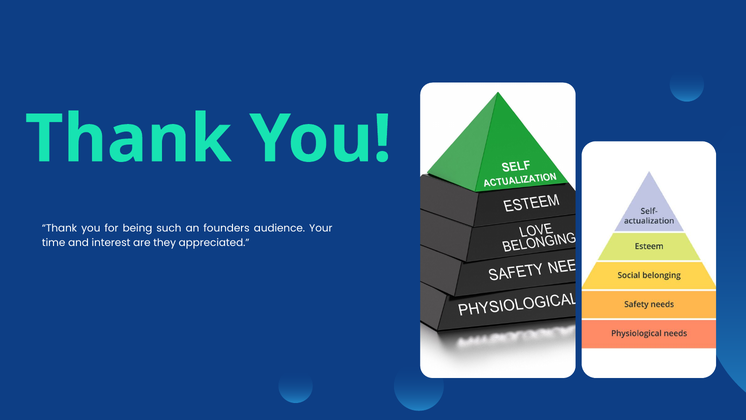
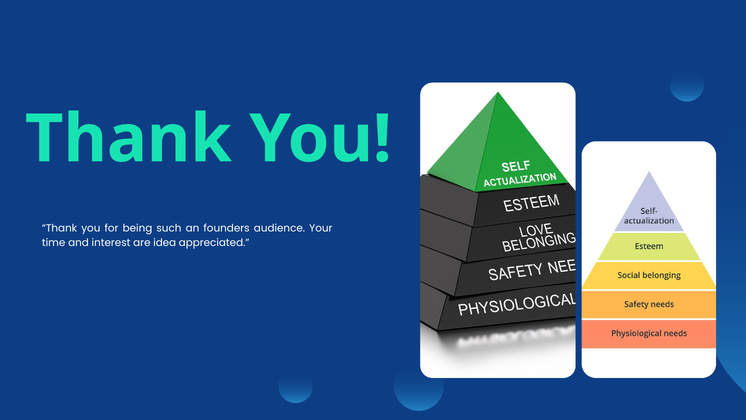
they: they -> idea
